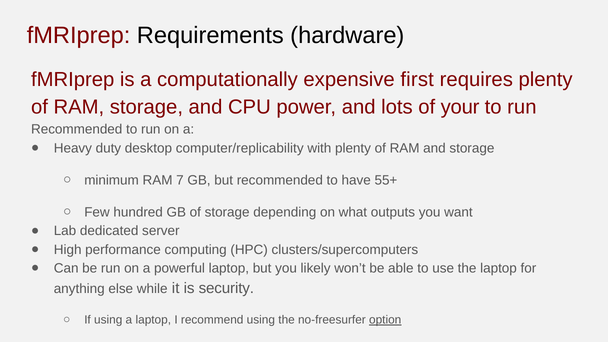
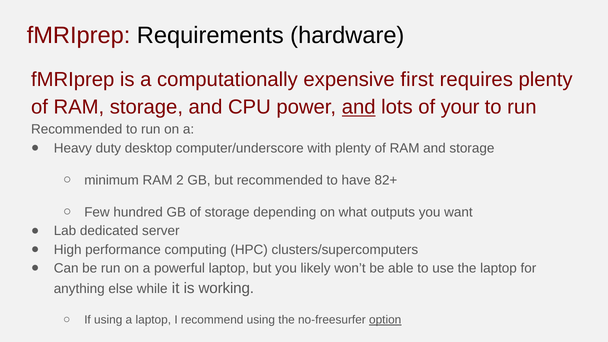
and at (359, 107) underline: none -> present
computer/replicability: computer/replicability -> computer/underscore
7: 7 -> 2
55+: 55+ -> 82+
security: security -> working
